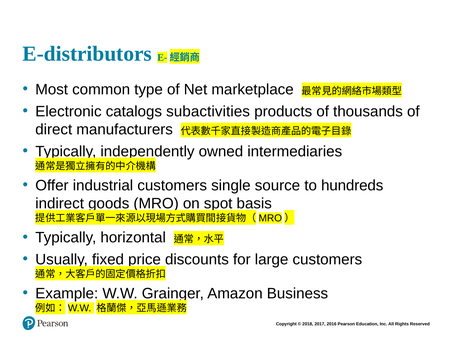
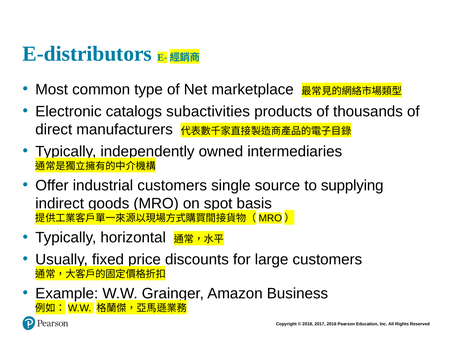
hundreds: hundreds -> supplying
